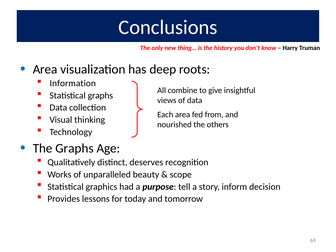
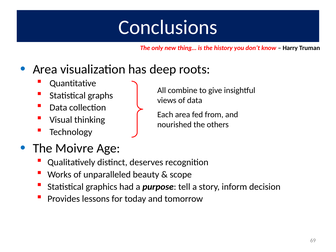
Information: Information -> Quantitative
The Graphs: Graphs -> Moivre
